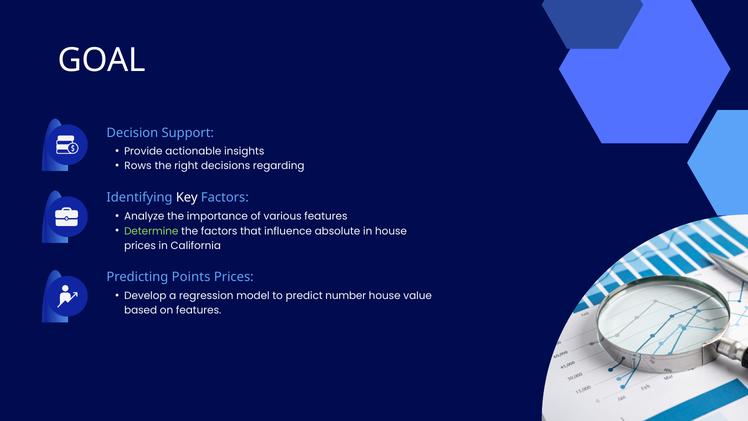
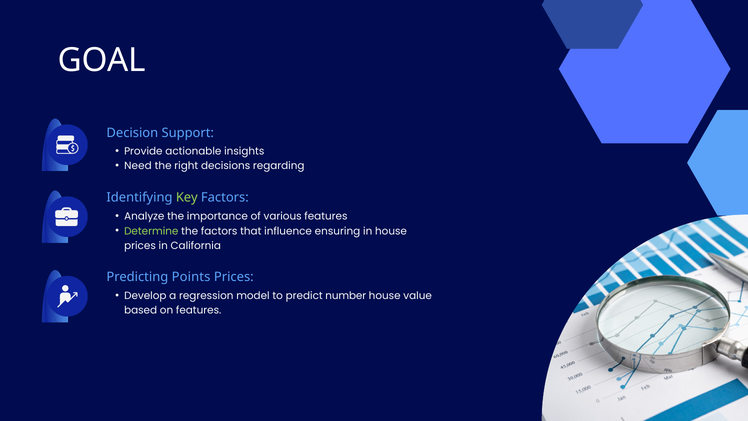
Rows: Rows -> Need
Key colour: white -> light green
absolute: absolute -> ensuring
